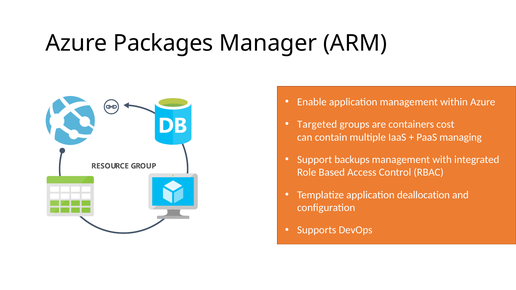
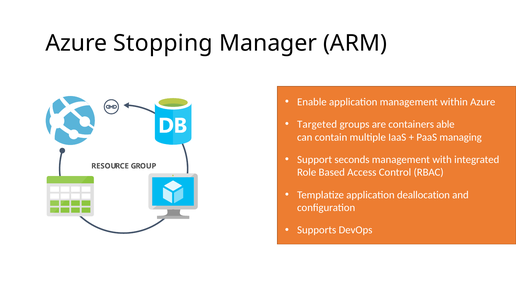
Packages: Packages -> Stopping
cost: cost -> able
backups: backups -> seconds
